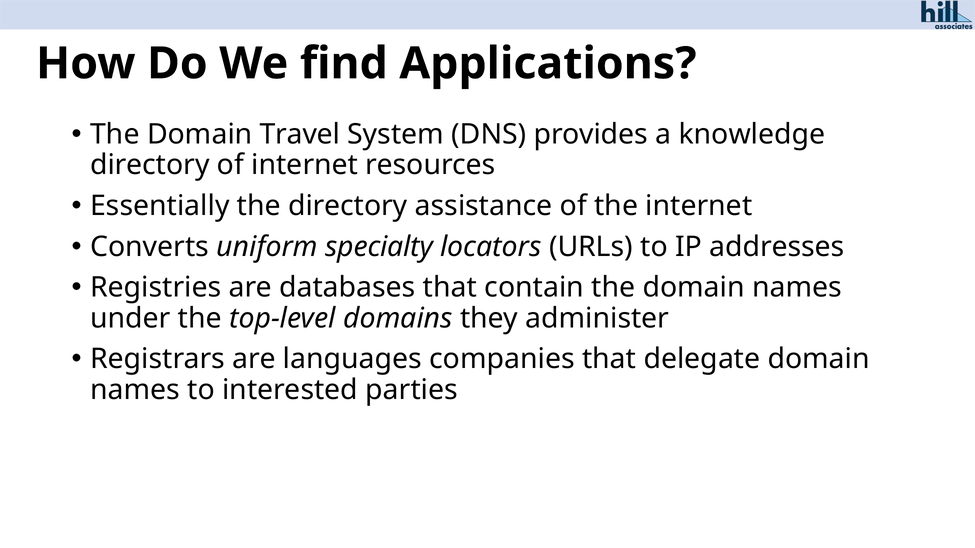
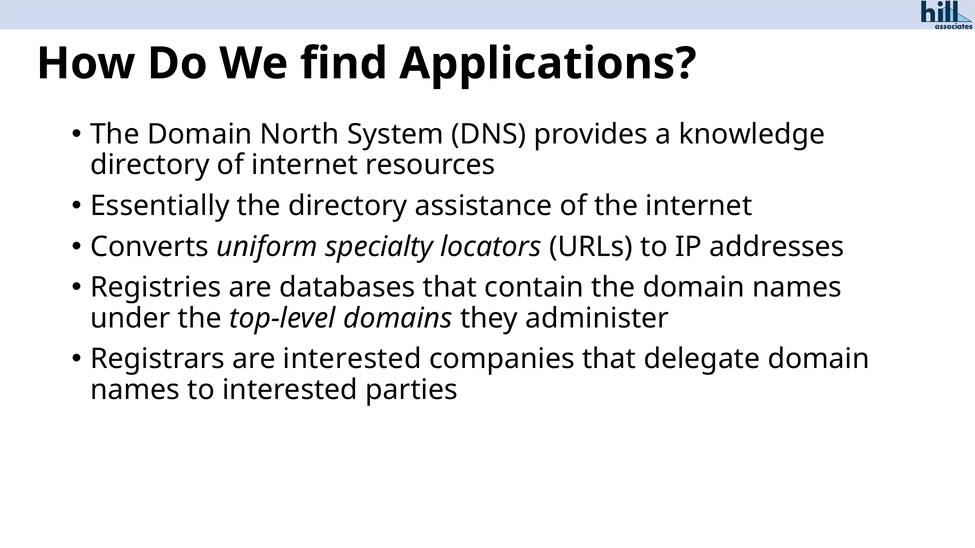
Travel: Travel -> North
are languages: languages -> interested
